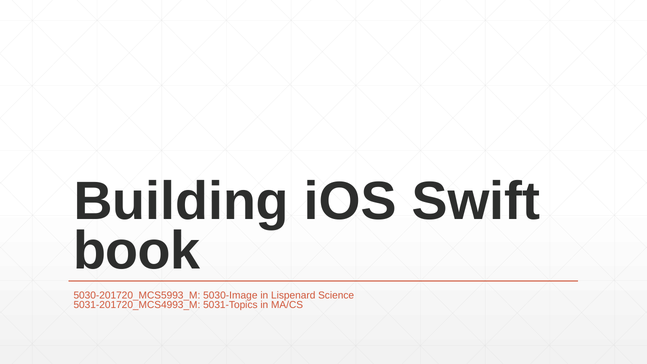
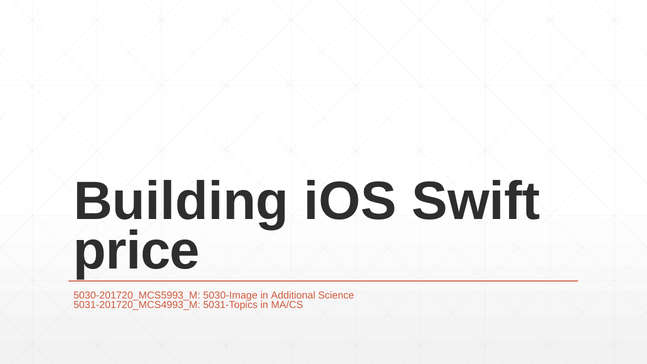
book: book -> price
Lispenard: Lispenard -> Additional
